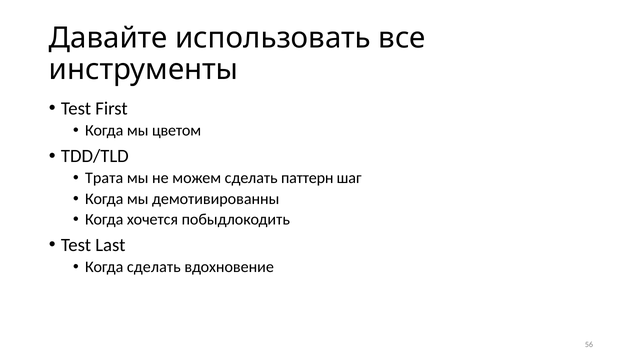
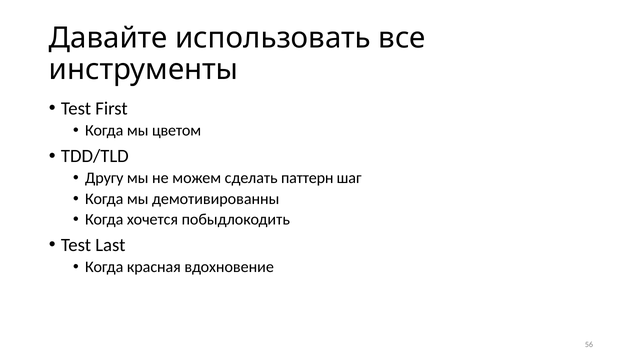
Трата: Трата -> Другу
Когда сделать: сделать -> красная
